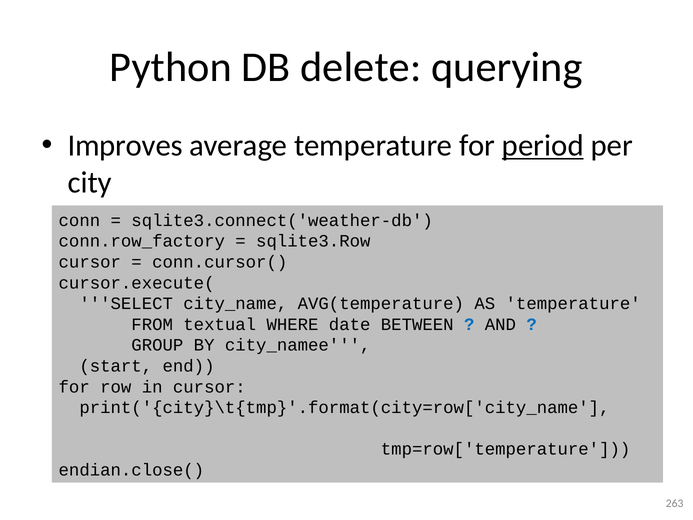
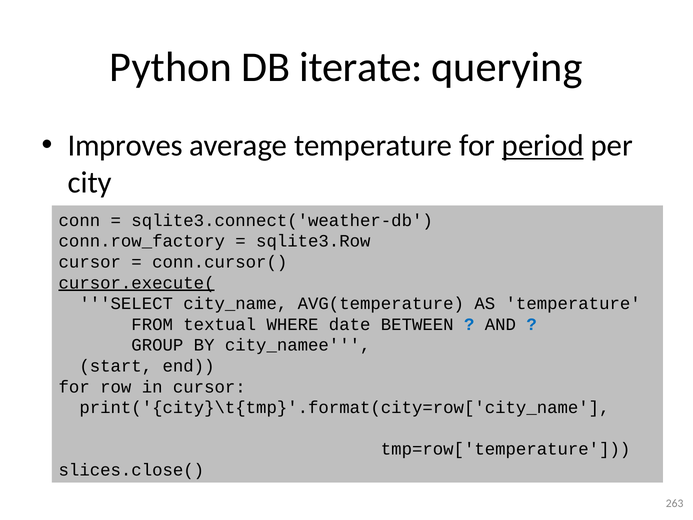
delete: delete -> iterate
cursor.execute( underline: none -> present
endian.close(: endian.close( -> slices.close(
